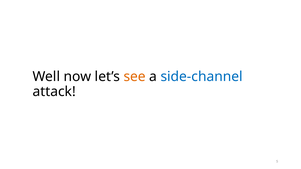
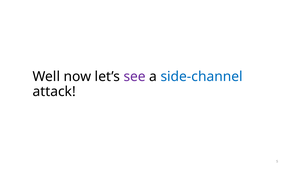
see colour: orange -> purple
